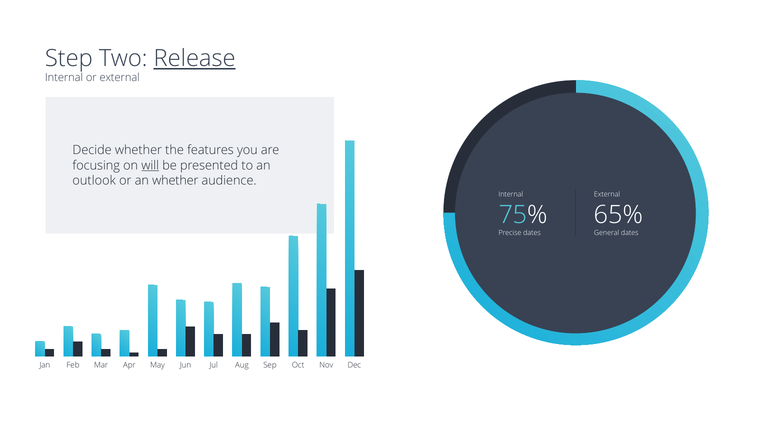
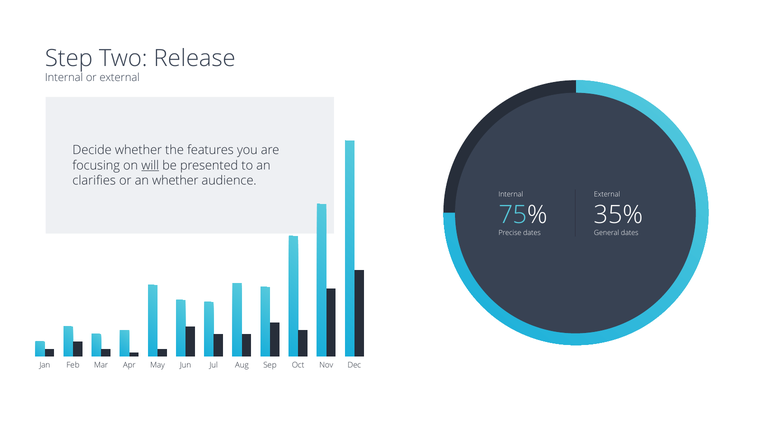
Release underline: present -> none
outlook: outlook -> clarifies
65%: 65% -> 35%
